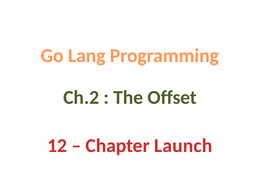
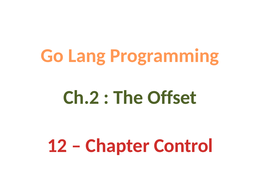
Launch: Launch -> Control
